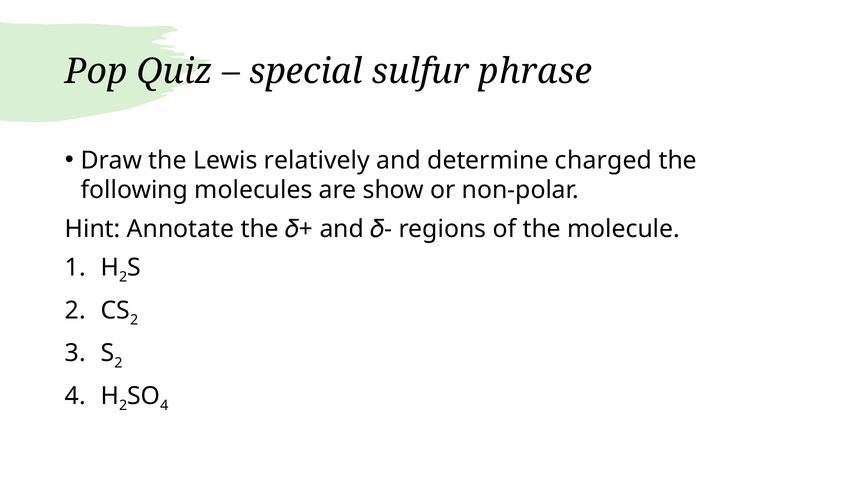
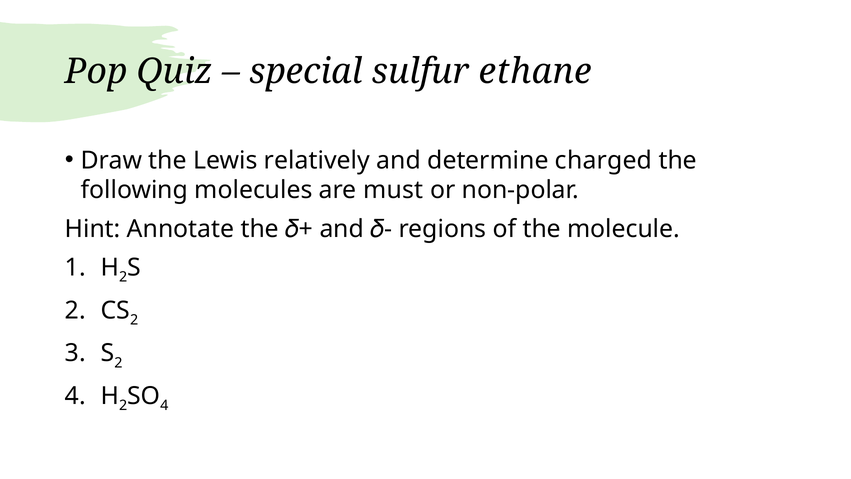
phrase: phrase -> ethane
show: show -> must
